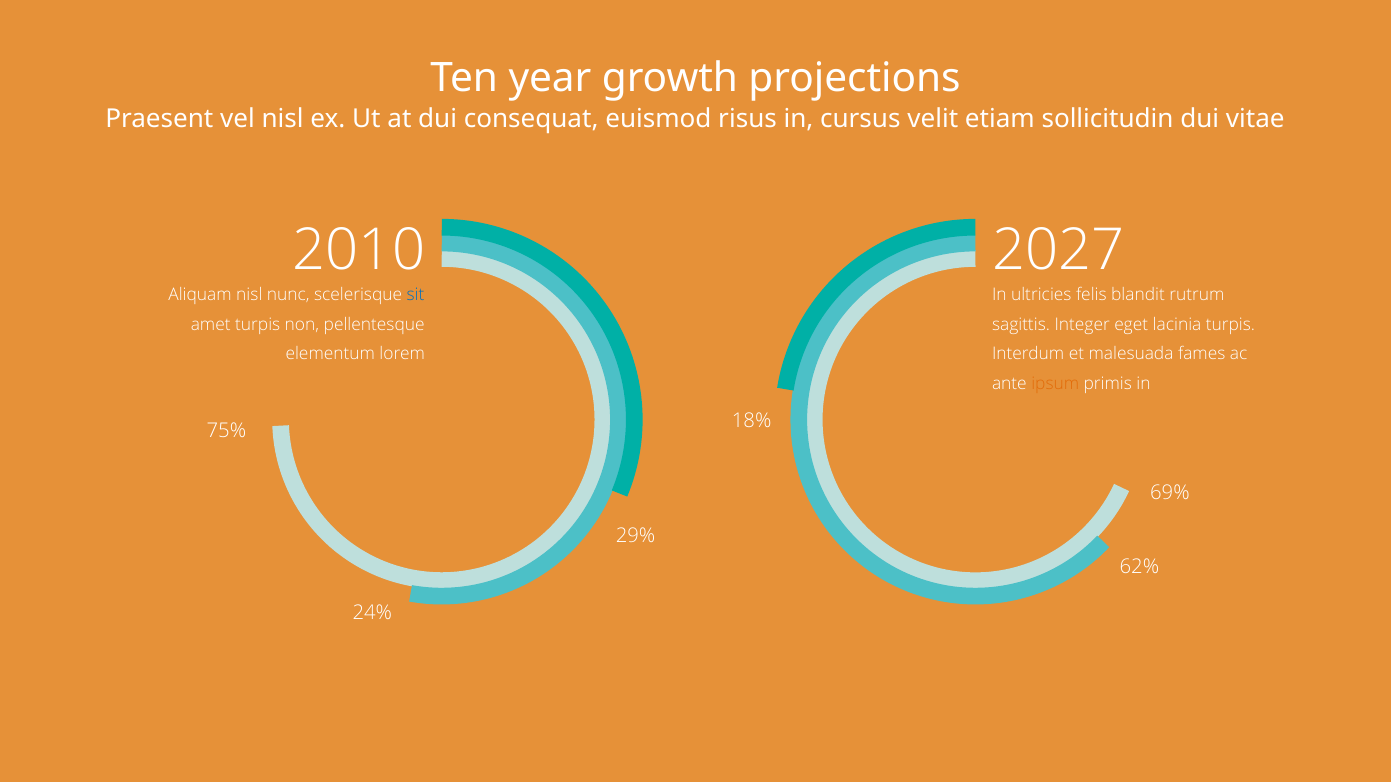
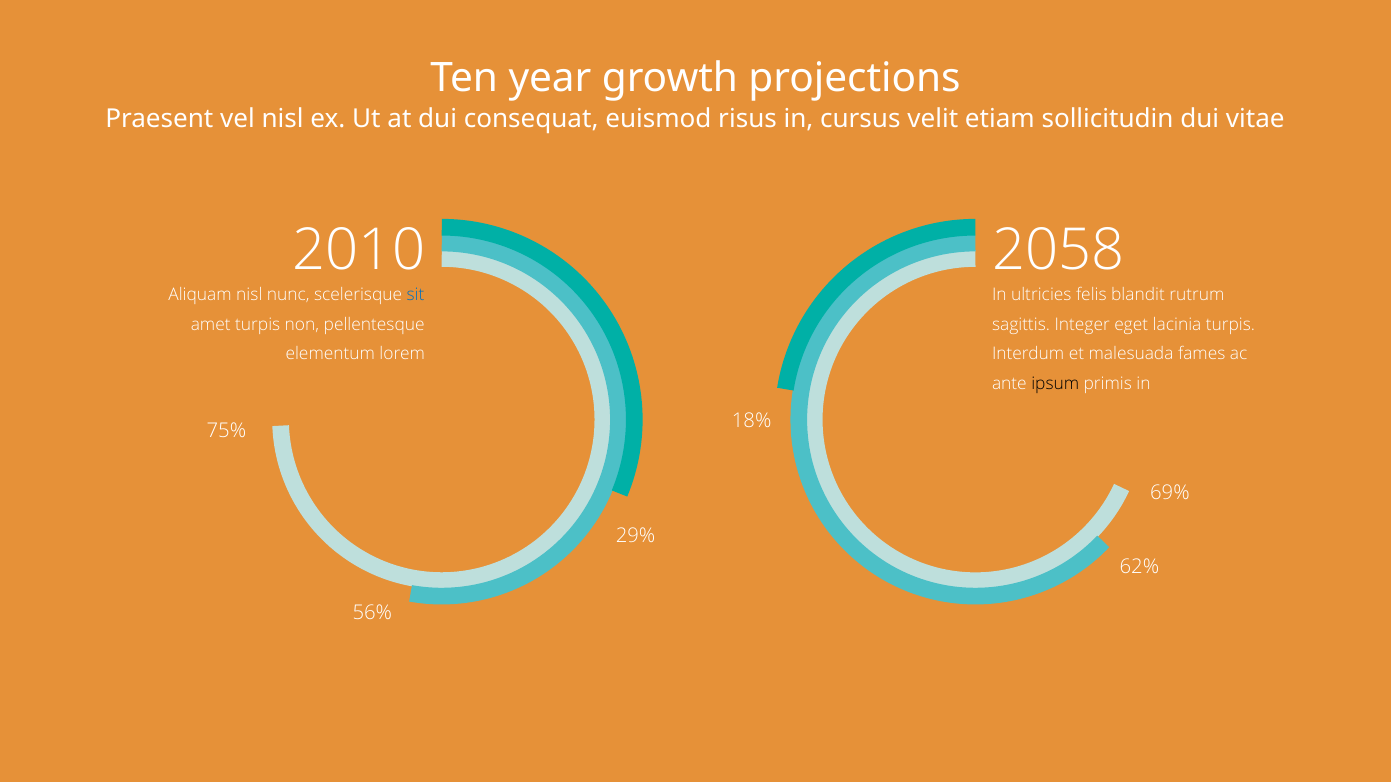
2027: 2027 -> 2058
ipsum colour: orange -> black
24%: 24% -> 56%
